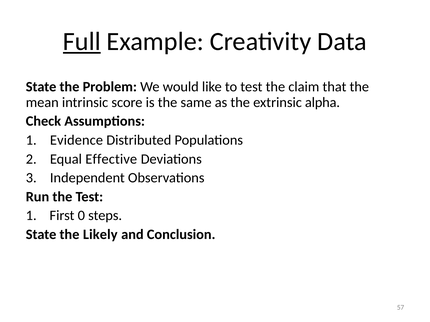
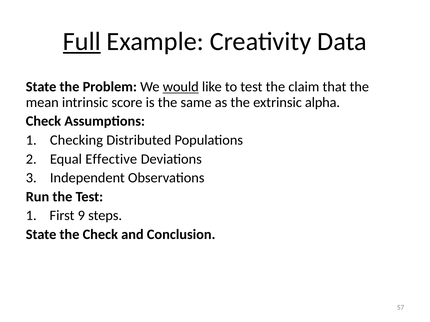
would underline: none -> present
Evidence: Evidence -> Checking
0: 0 -> 9
the Likely: Likely -> Check
